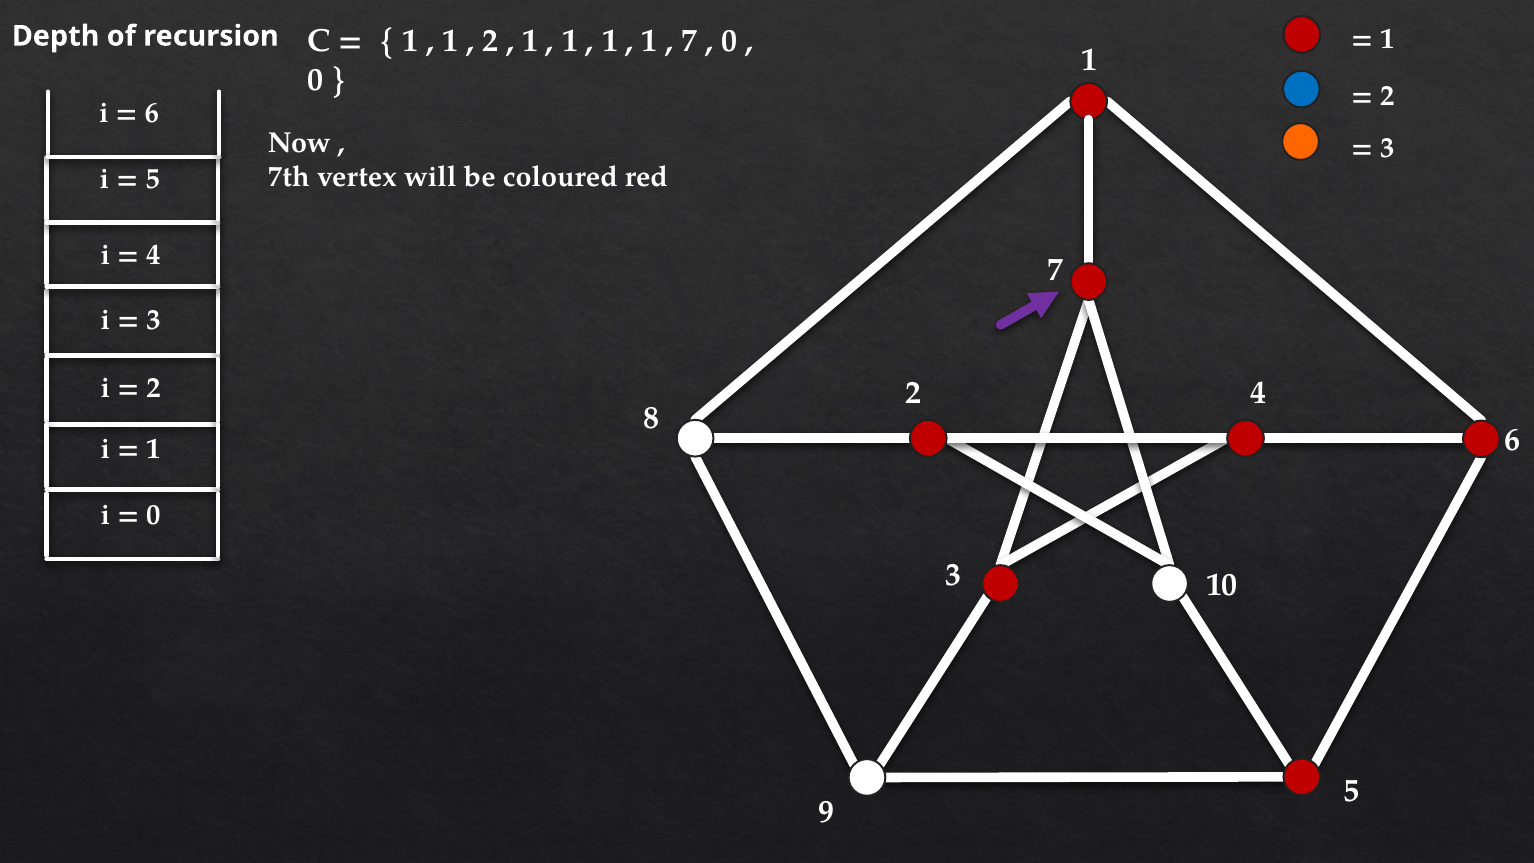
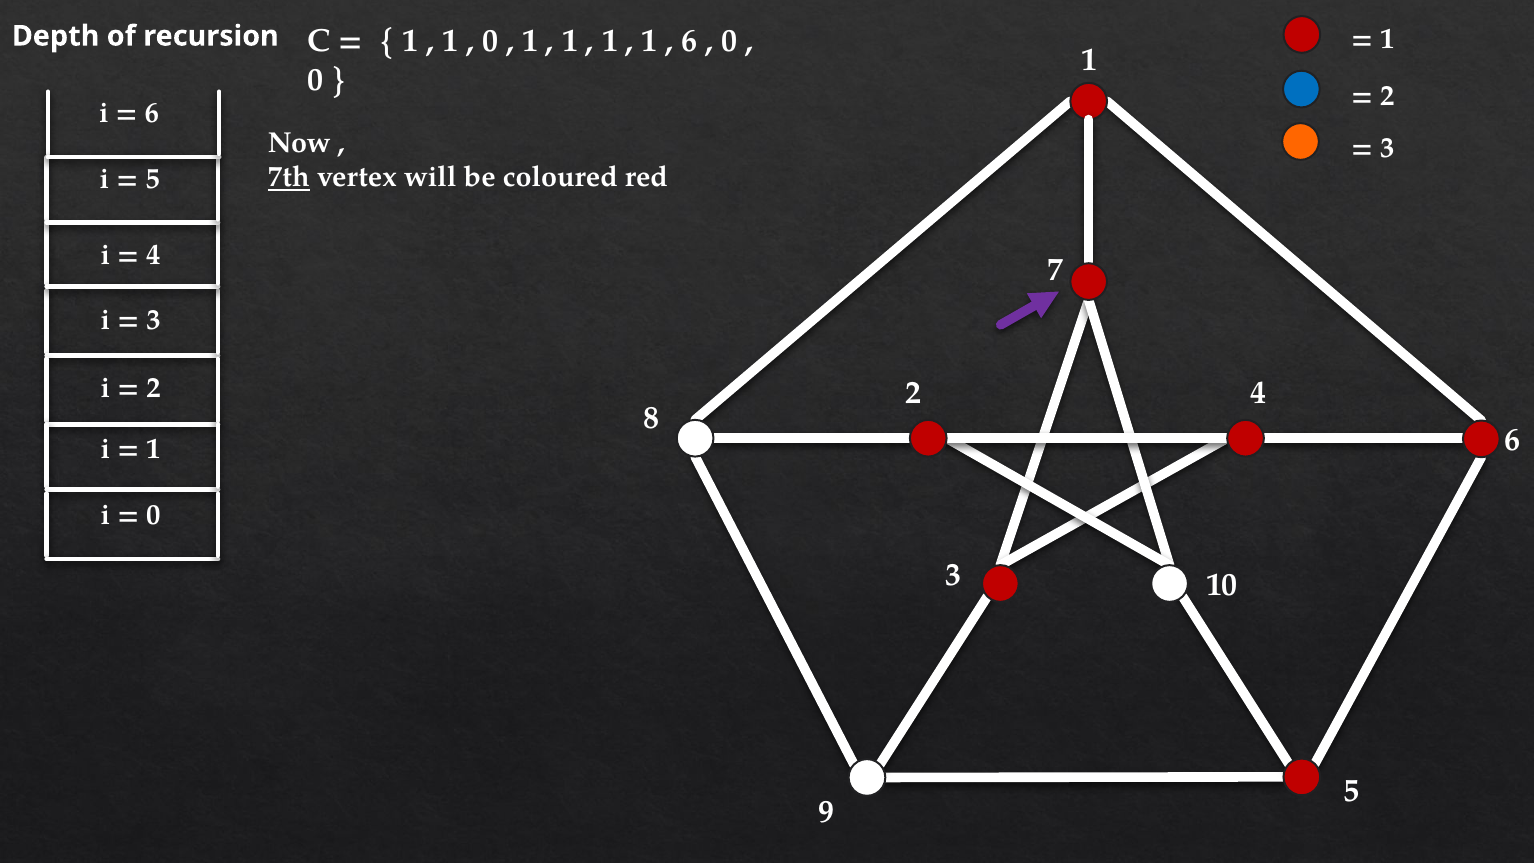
2 at (490, 41): 2 -> 0
7 at (690, 41): 7 -> 6
7th underline: none -> present
